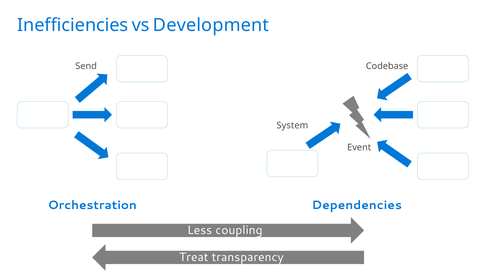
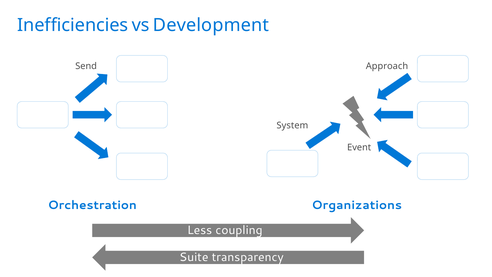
Codebase: Codebase -> Approach
Dependencies: Dependencies -> Organizations
Treat: Treat -> Suite
